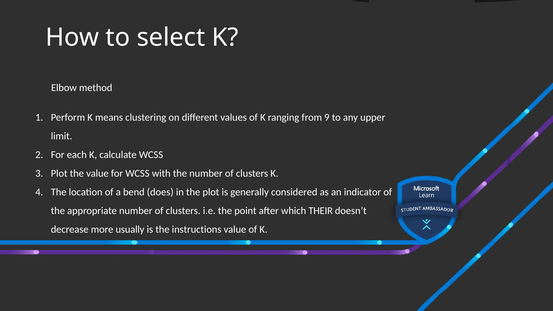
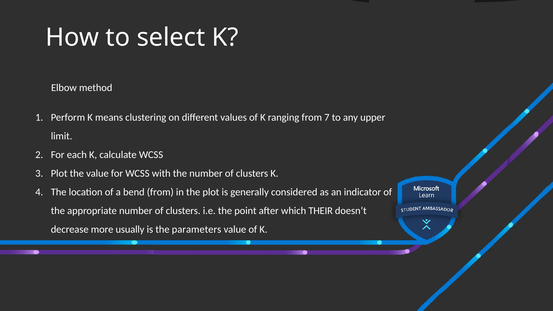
9: 9 -> 7
bend does: does -> from
instructions: instructions -> parameters
